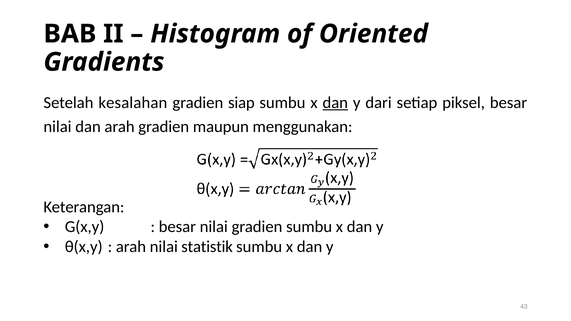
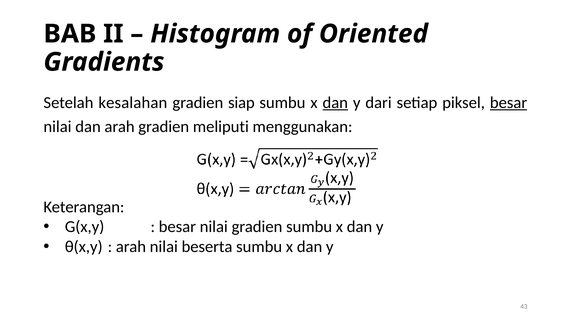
besar at (509, 103) underline: none -> present
maupun: maupun -> meliputi
statistik: statistik -> beserta
